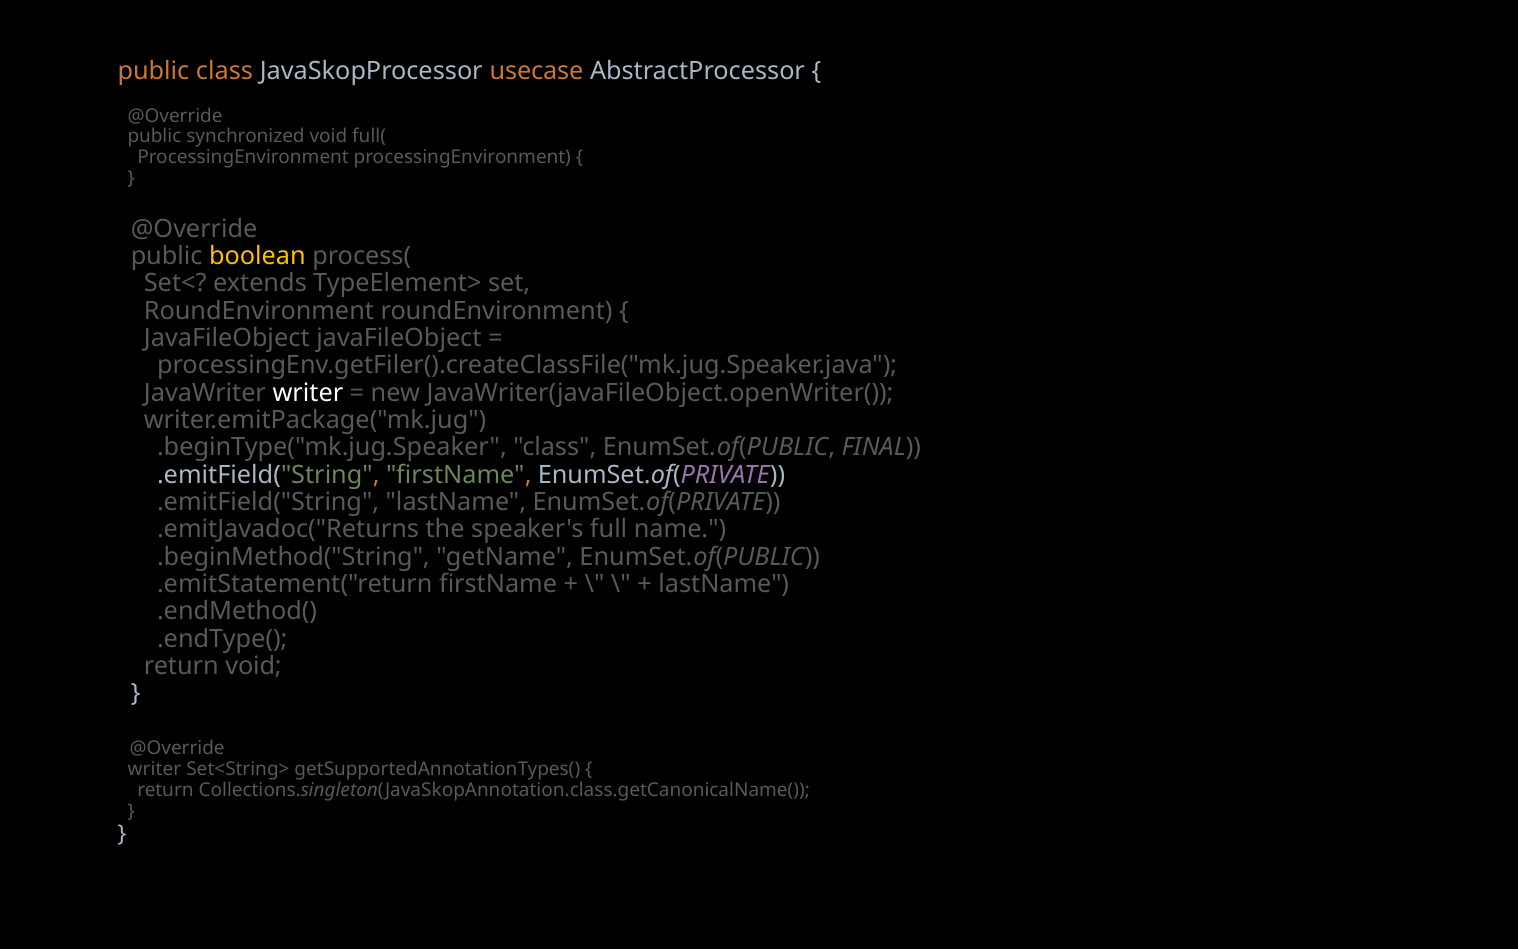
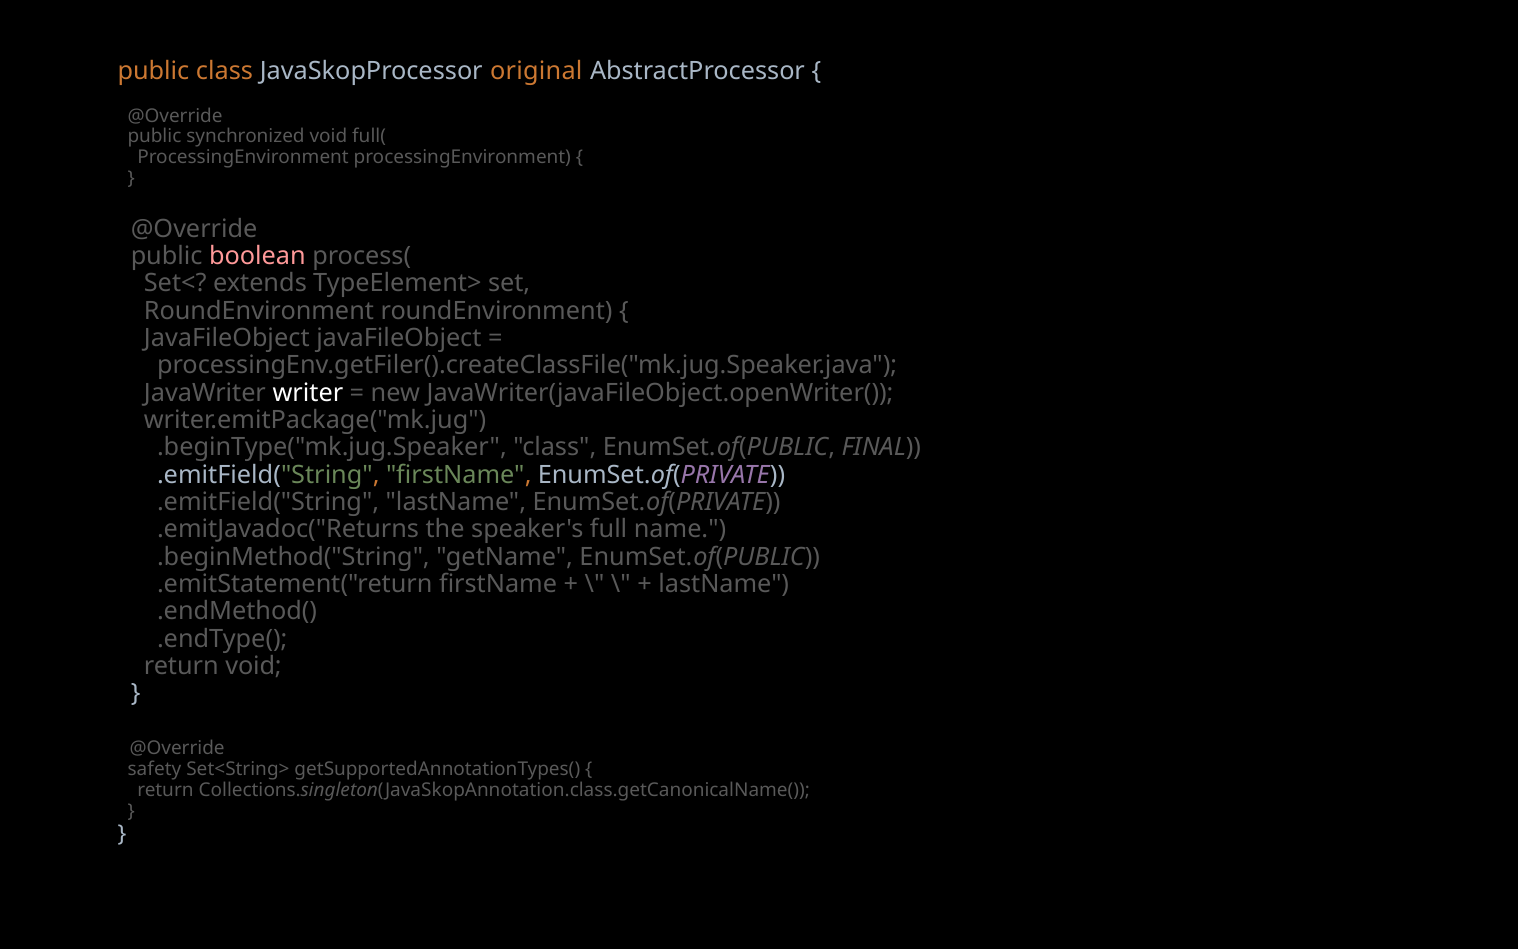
usecase: usecase -> original
boolean colour: yellow -> pink
writer at (154, 770): writer -> safety
